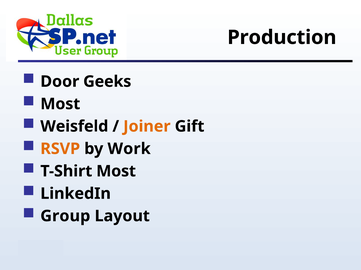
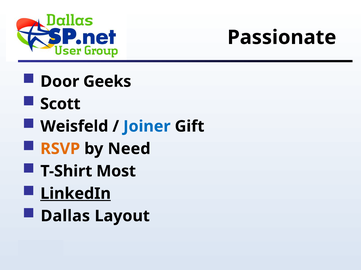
Production: Production -> Passionate
Most at (60, 104): Most -> Scott
Joiner colour: orange -> blue
Work: Work -> Need
LinkedIn underline: none -> present
Group: Group -> Dallas
